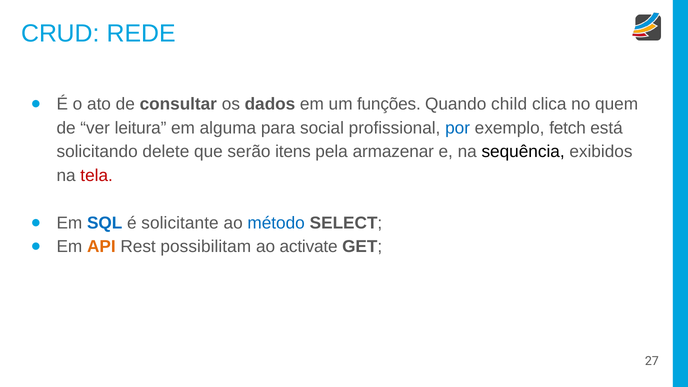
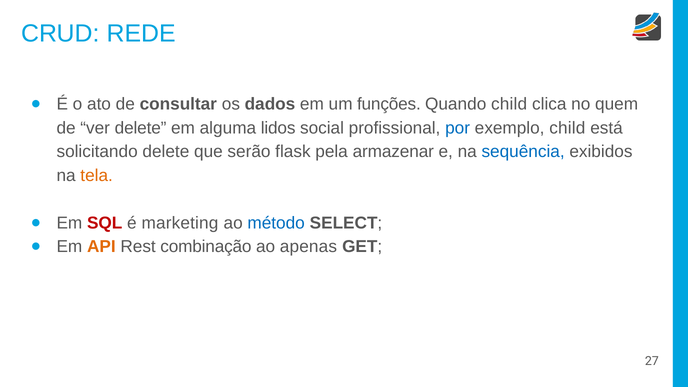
ver leitura: leitura -> delete
para: para -> lidos
exemplo fetch: fetch -> child
itens: itens -> flask
sequência colour: black -> blue
tela colour: red -> orange
SQL colour: blue -> red
solicitante: solicitante -> marketing
possibilitam: possibilitam -> combinação
activate: activate -> apenas
